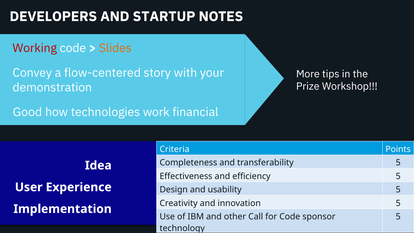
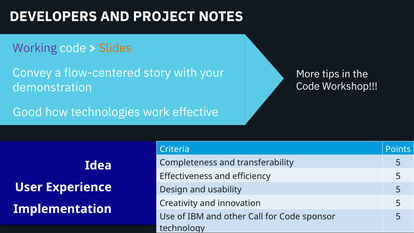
STARTUP: STARTUP -> PROJECT
Working colour: red -> purple
Prize at (308, 86): Prize -> Code
financial: financial -> effective
